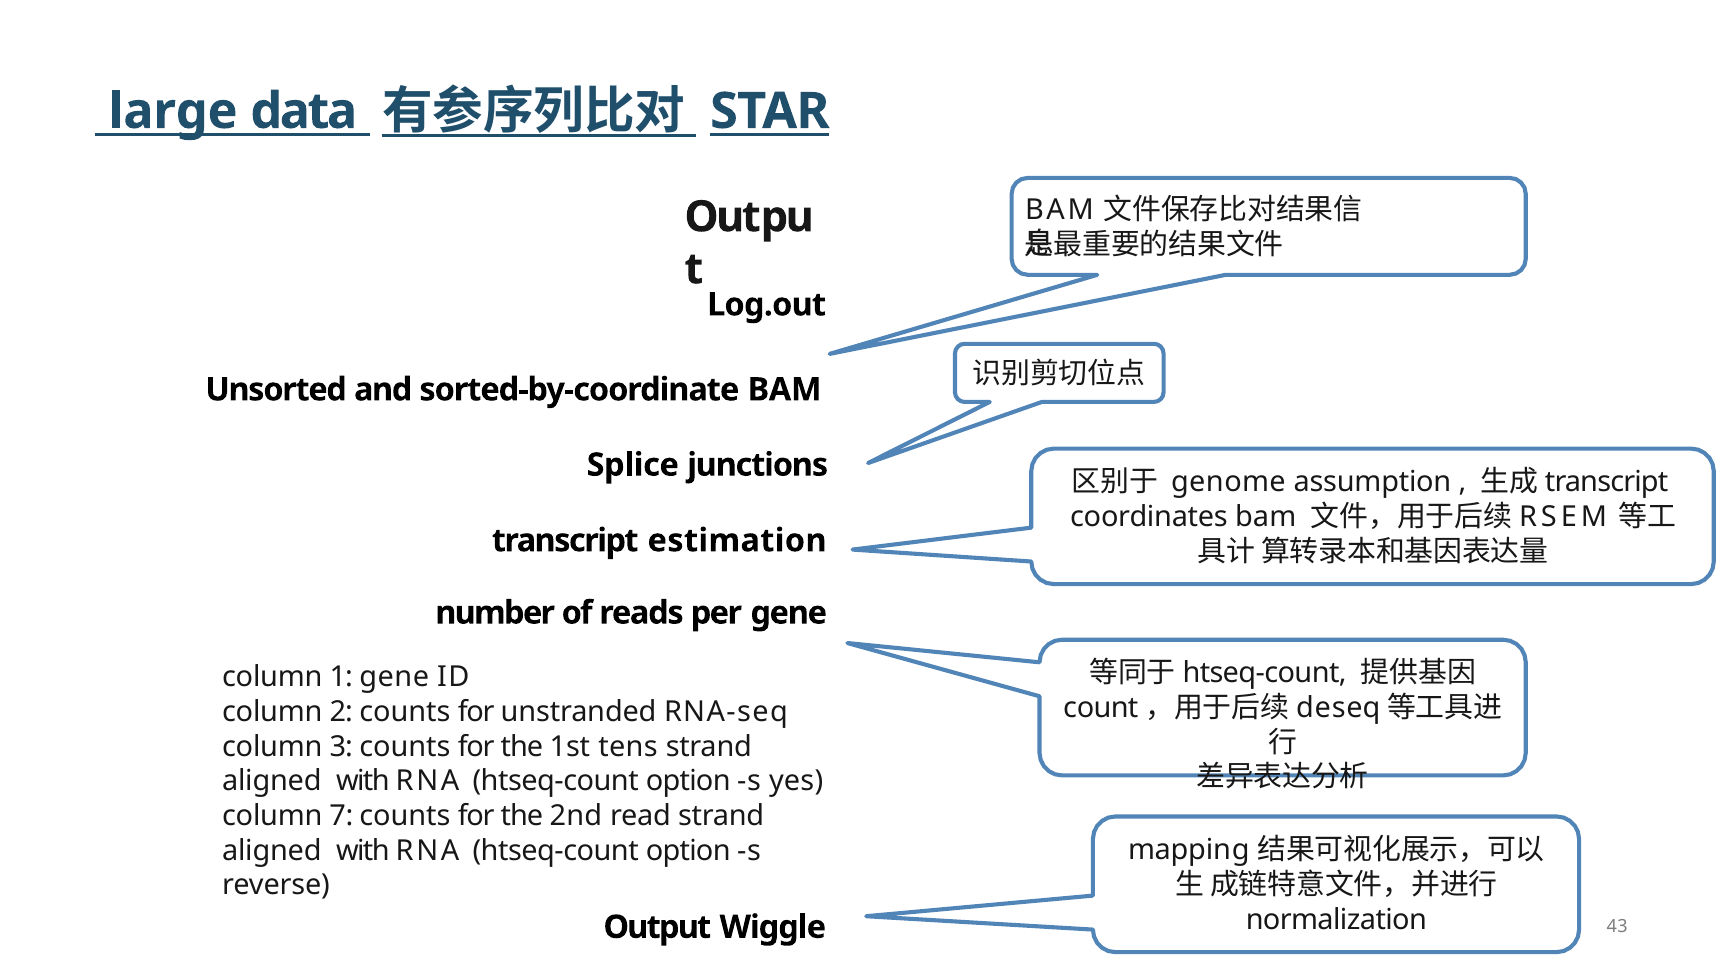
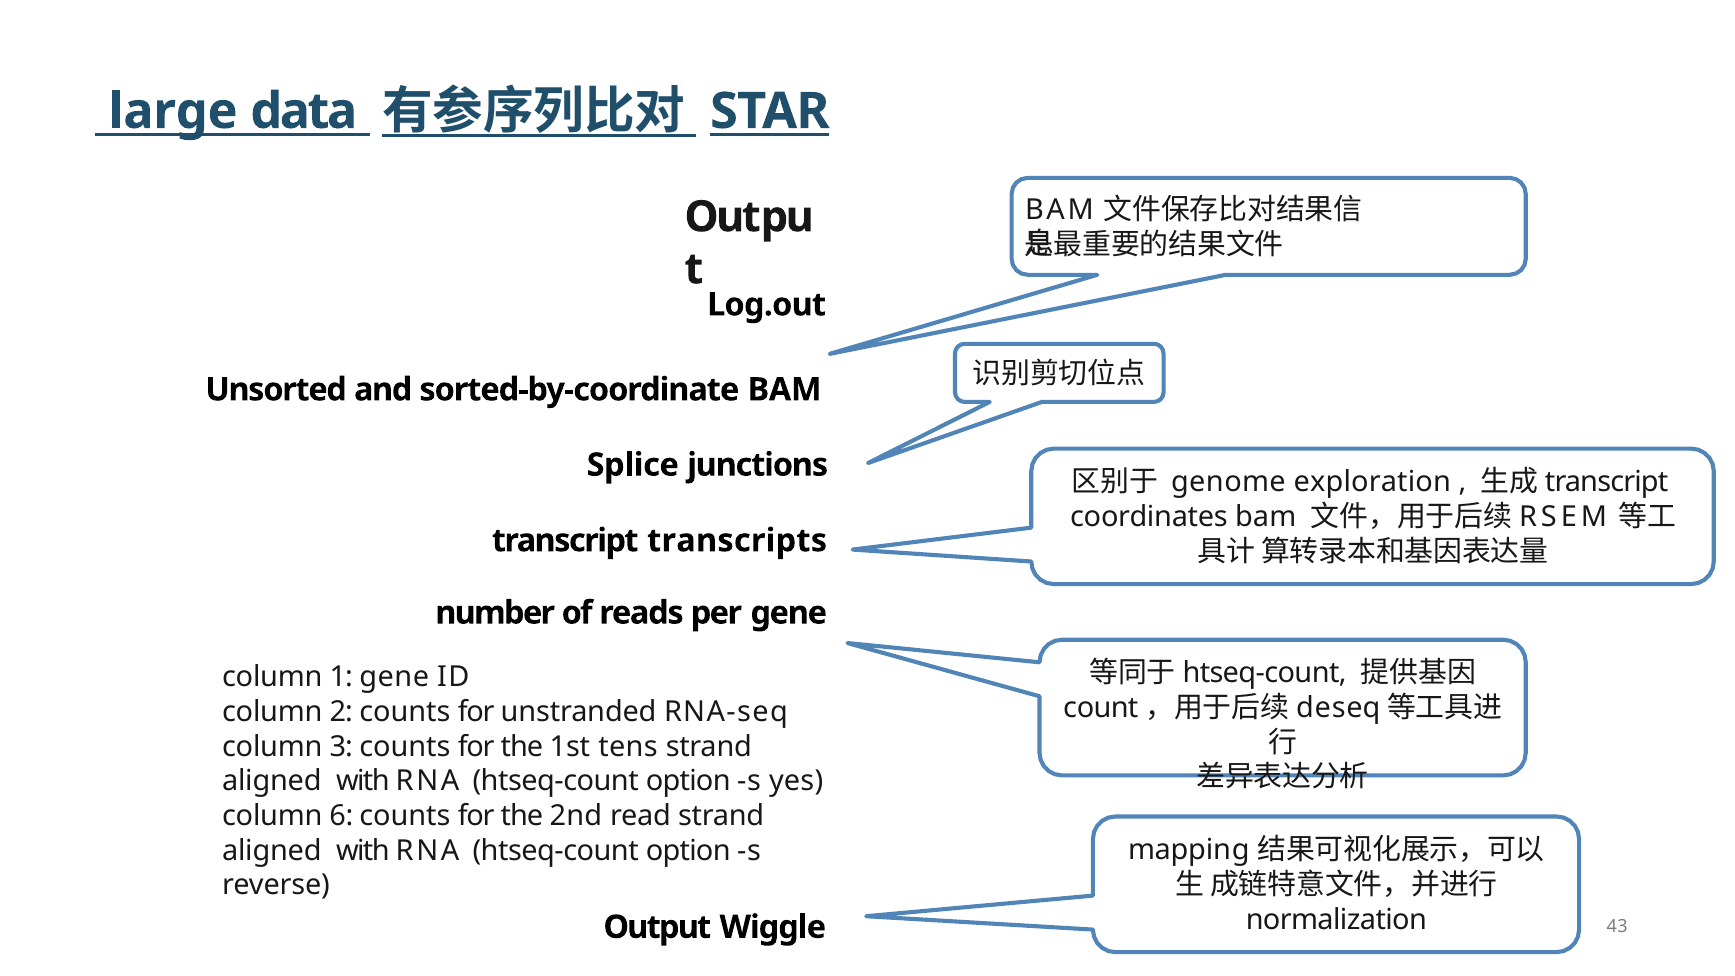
assumption: assumption -> exploration
estimation: estimation -> transcripts
7: 7 -> 6
